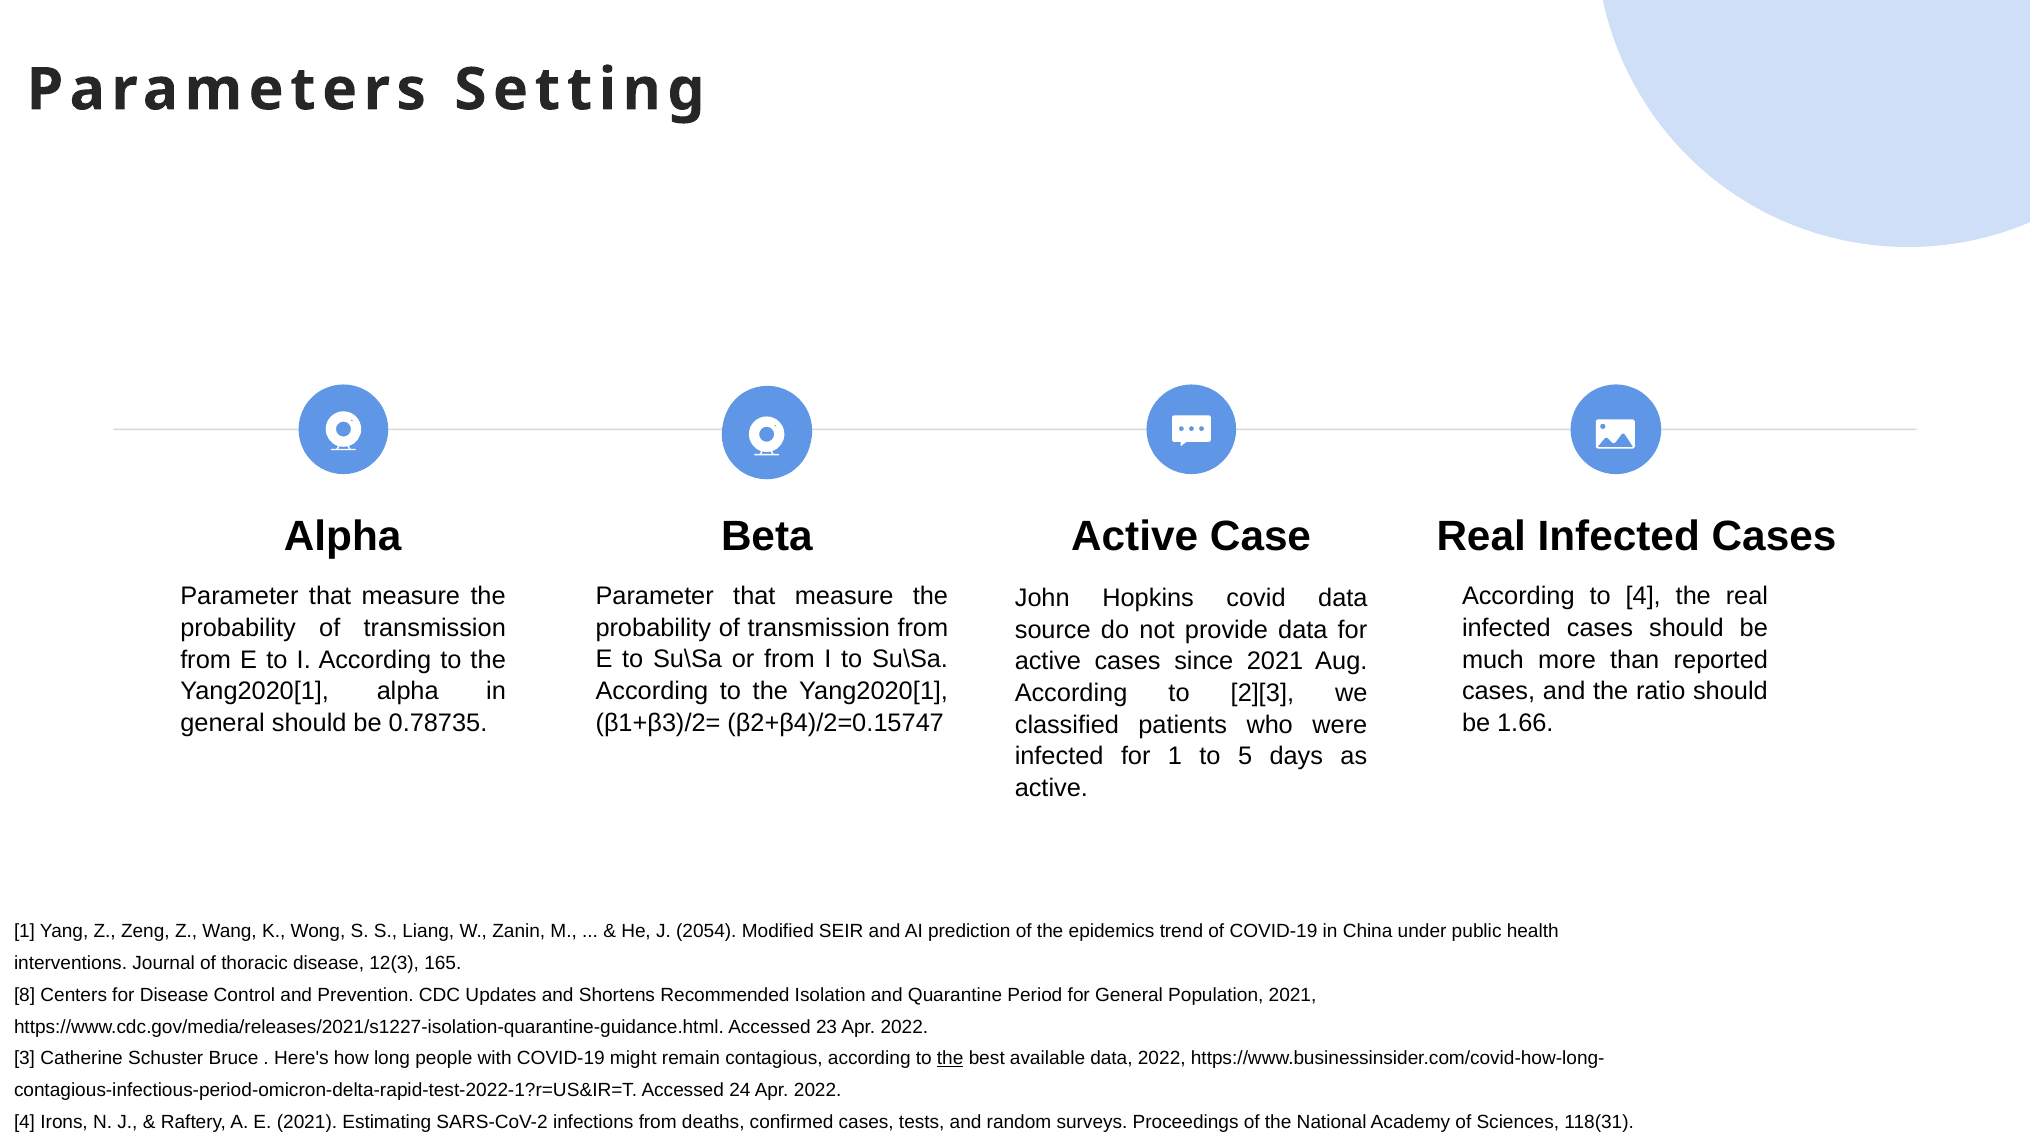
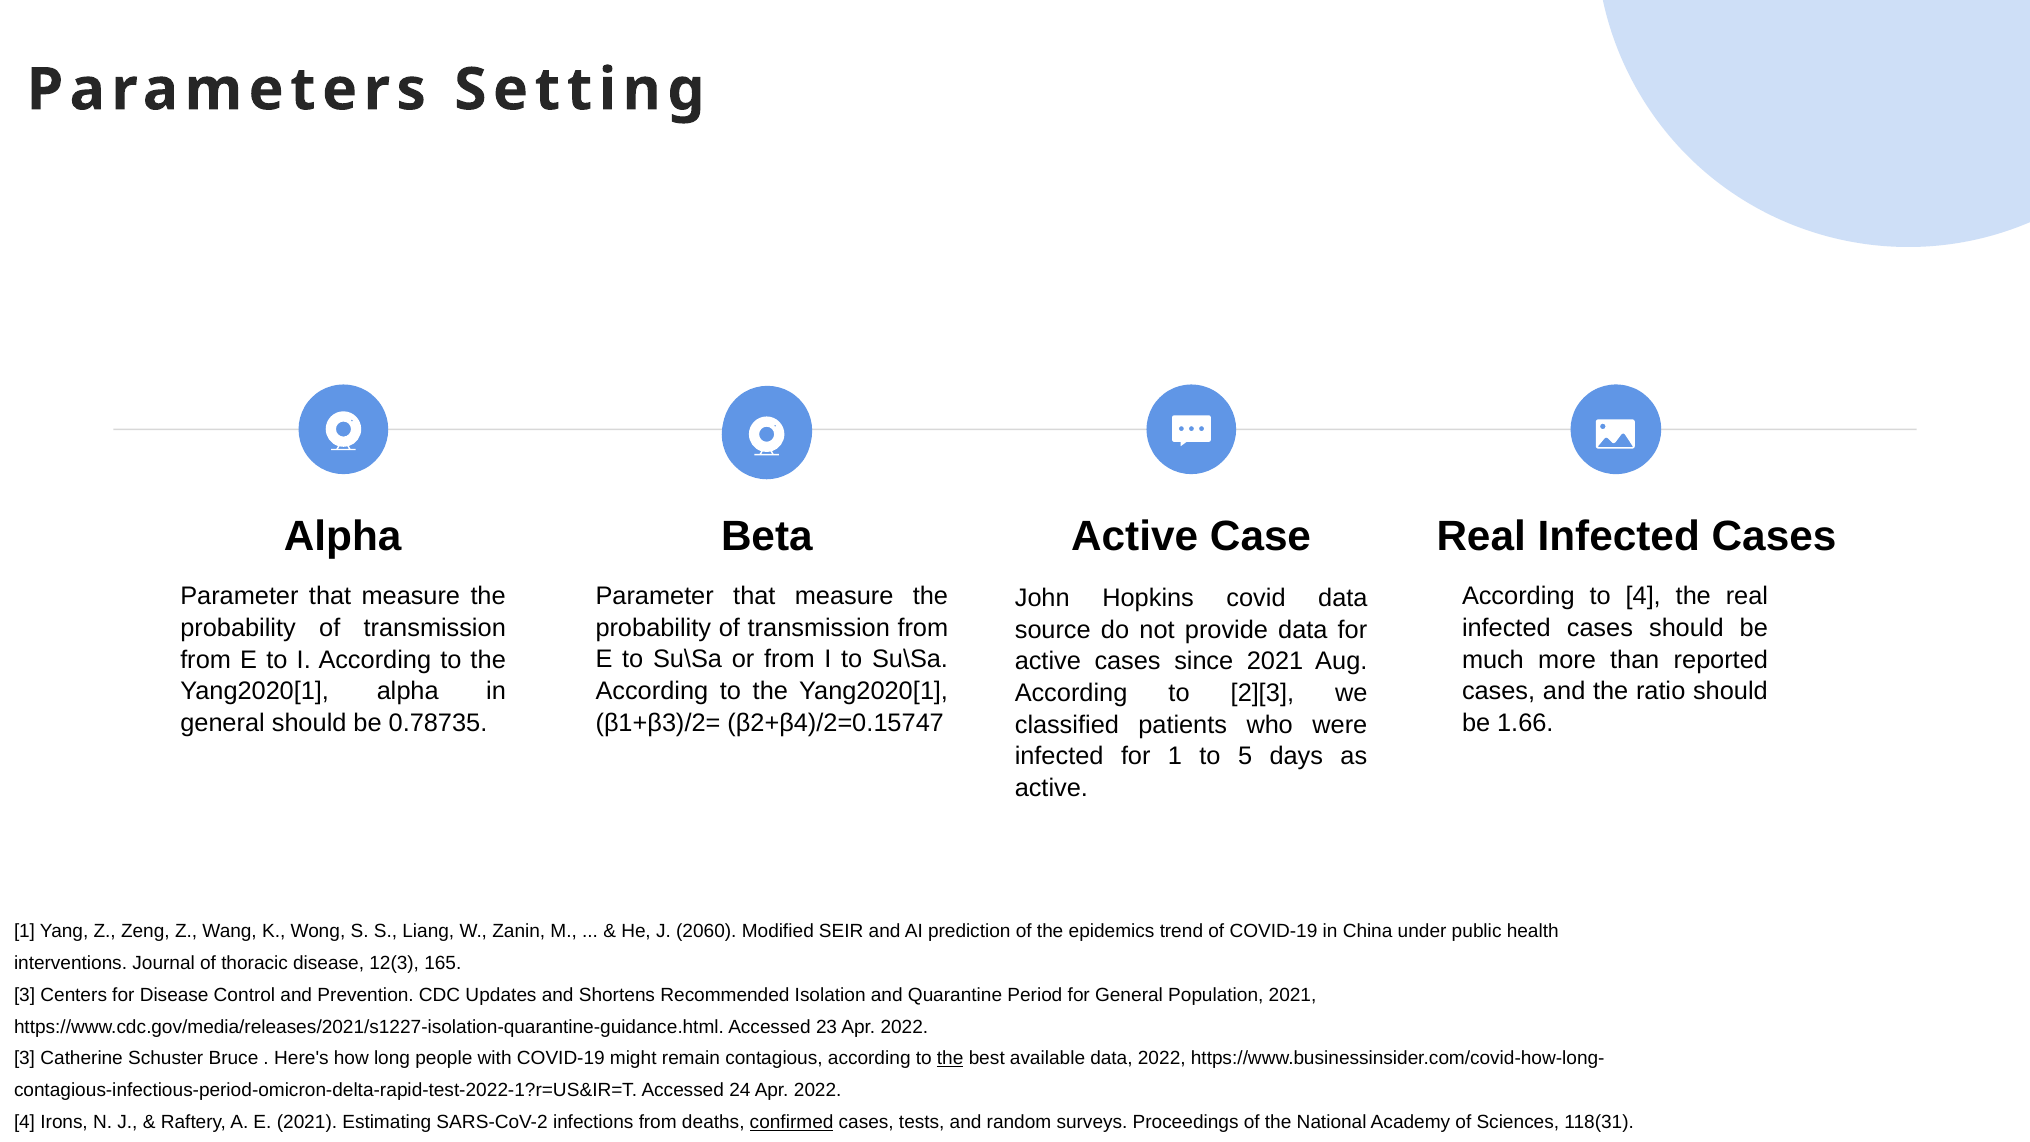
2054: 2054 -> 2060
8 at (25, 995): 8 -> 3
confirmed underline: none -> present
